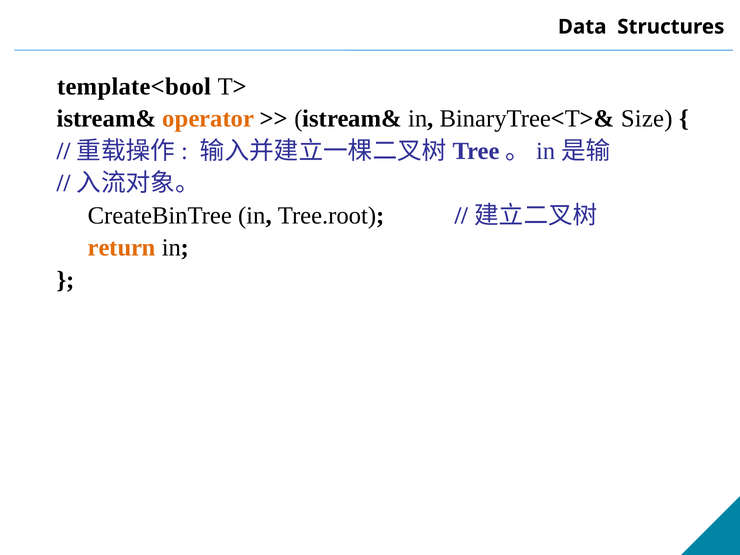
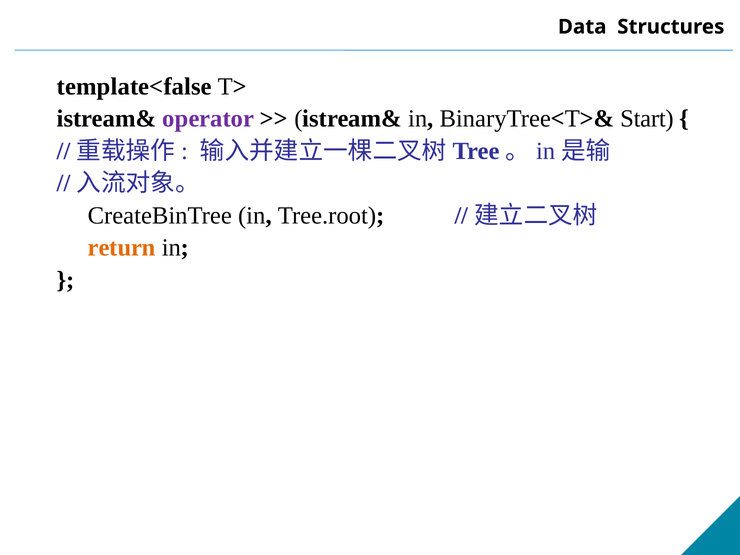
template<bool: template<bool -> template<false
operator colour: orange -> purple
Size: Size -> Start
